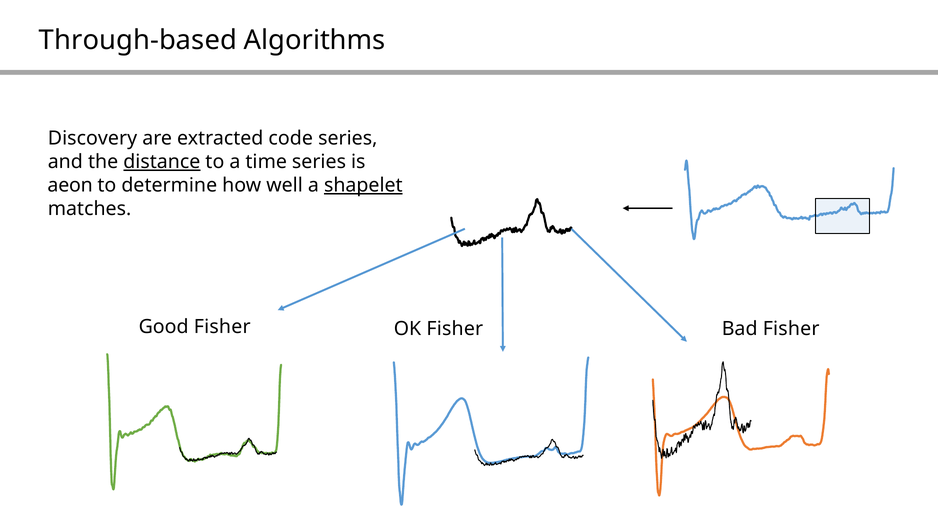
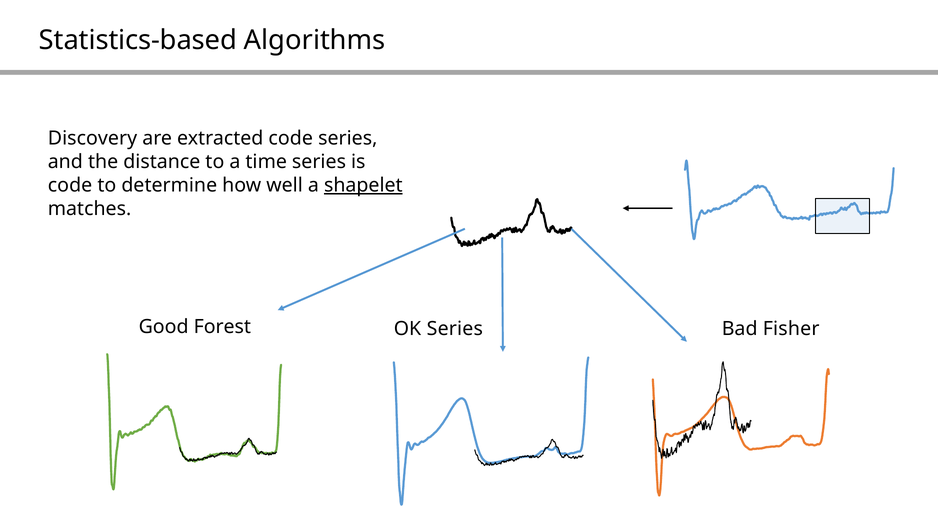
Through-based: Through-based -> Statistics-based
distance underline: present -> none
aeon at (70, 185): aeon -> code
Good Fisher: Fisher -> Forest
OK Fisher: Fisher -> Series
